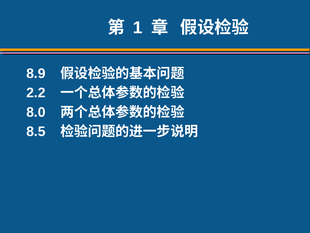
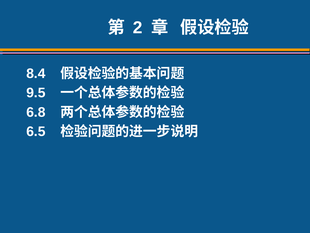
1 at (138, 28): 1 -> 2
8.9: 8.9 -> 8.4
2.2: 2.2 -> 9.5
8.0: 8.0 -> 6.8
8.5: 8.5 -> 6.5
